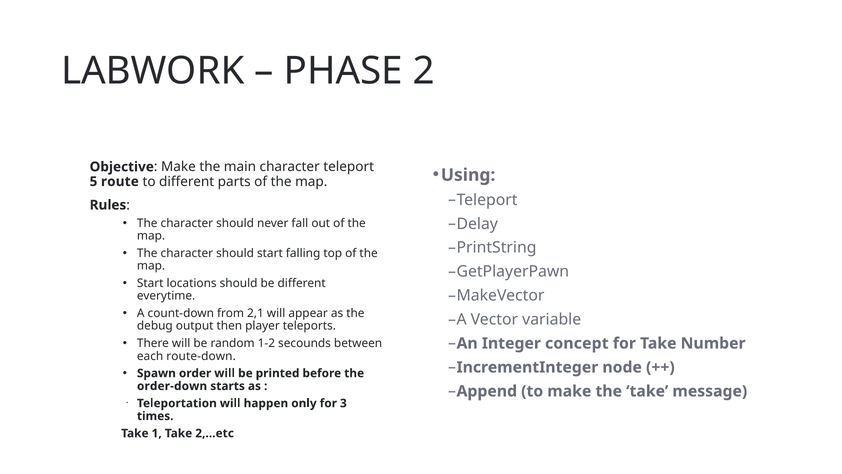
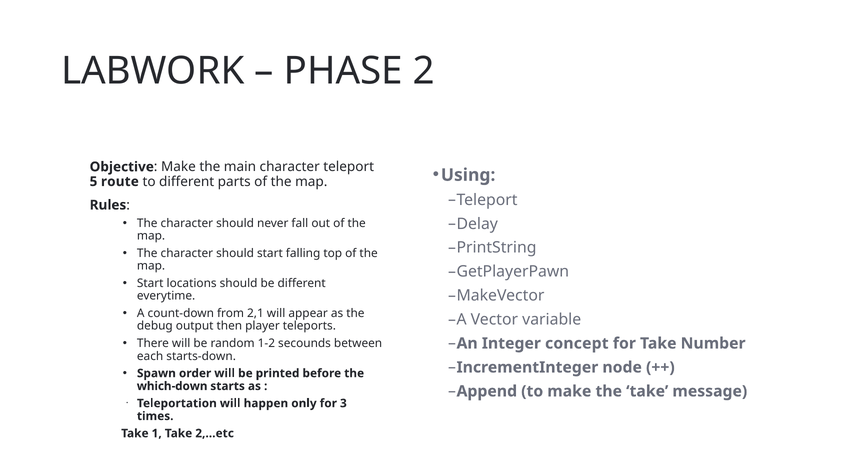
route-down: route-down -> starts-down
order-down: order-down -> which-down
